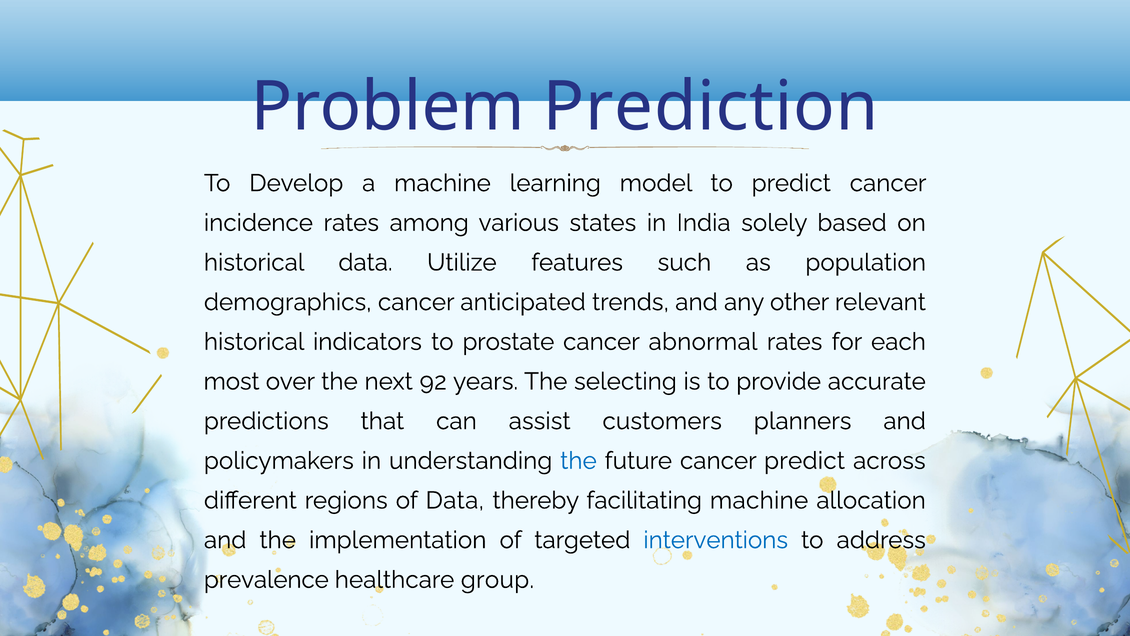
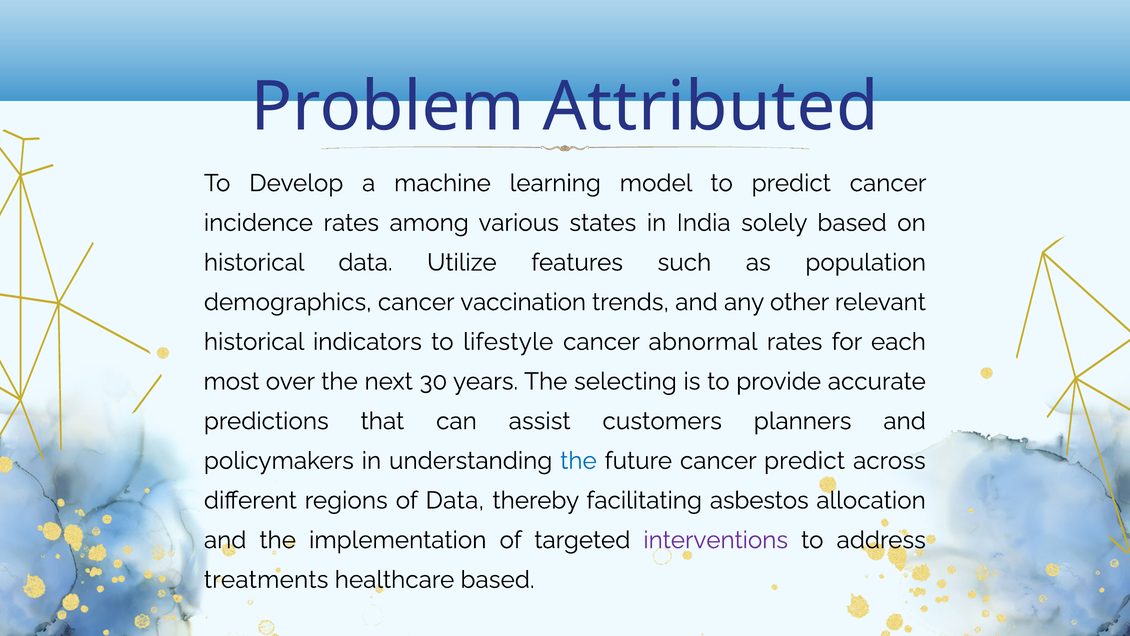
Prediction: Prediction -> Attributed
anticipated: anticipated -> vaccination
prostate: prostate -> lifestyle
92: 92 -> 30
facilitating machine: machine -> asbestos
interventions colour: blue -> purple
prevalence: prevalence -> treatments
healthcare group: group -> based
